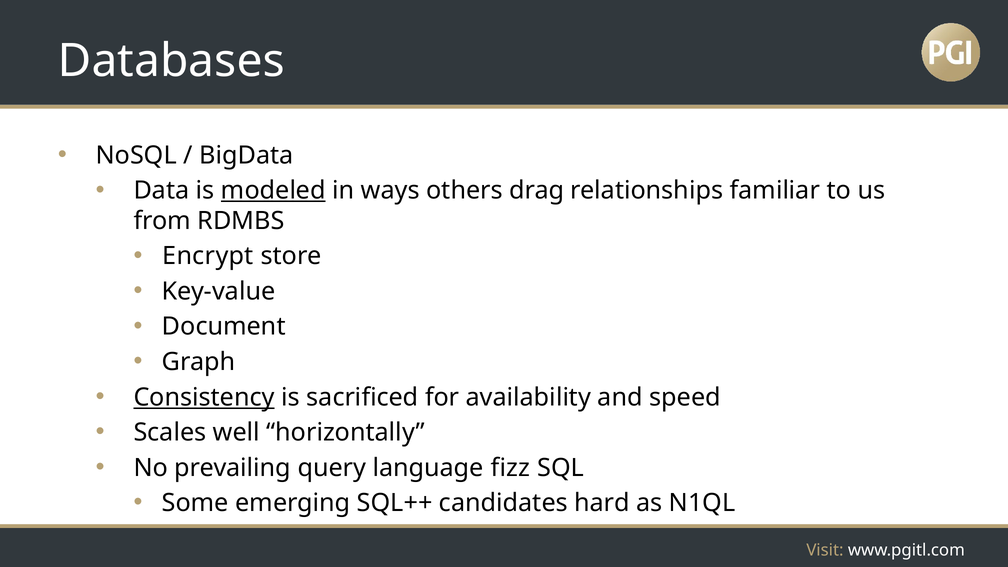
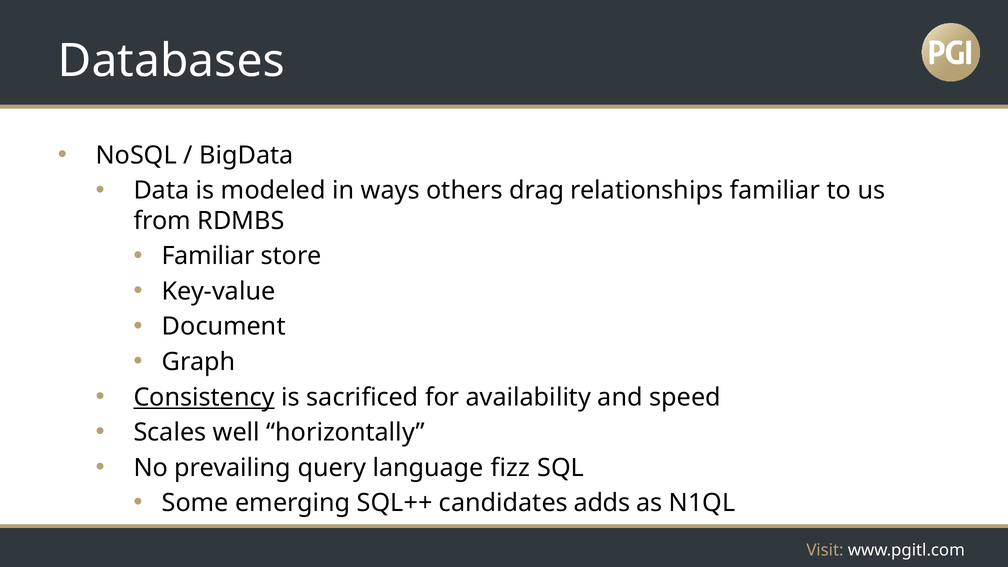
modeled underline: present -> none
Encrypt at (208, 256): Encrypt -> Familiar
hard: hard -> adds
